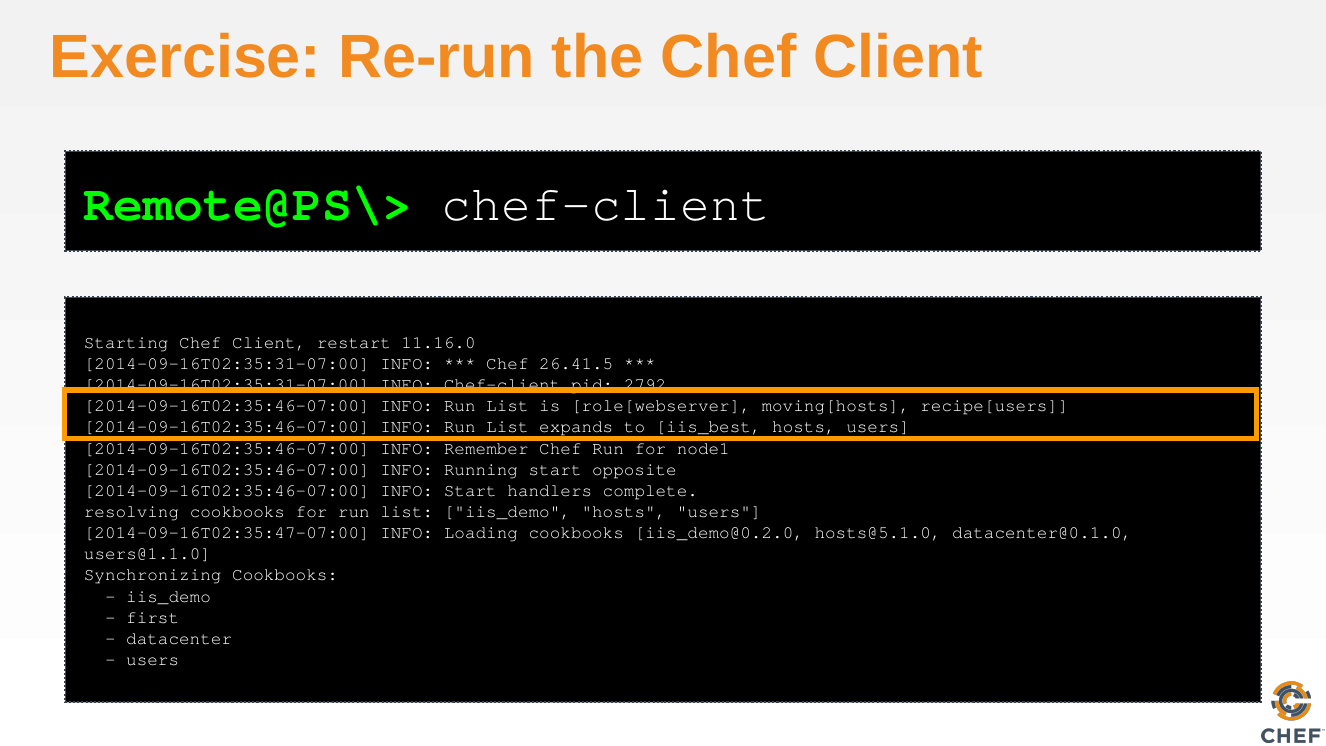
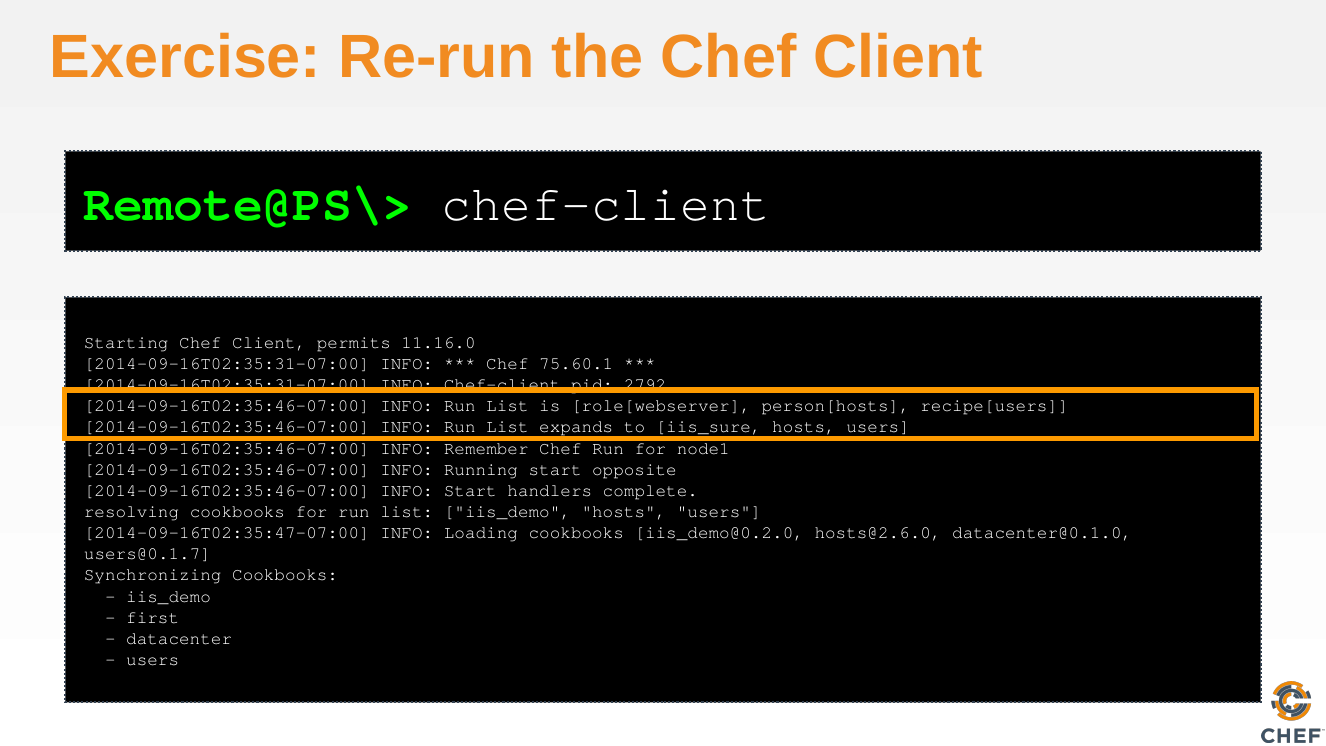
restart: restart -> permits
26.41.5: 26.41.5 -> 75.60.1
moving[hosts: moving[hosts -> person[hosts
iis_best: iis_best -> iis_sure
hosts@5.1.0: hosts@5.1.0 -> hosts@2.6.0
users@1.1.0: users@1.1.0 -> users@0.1.7
